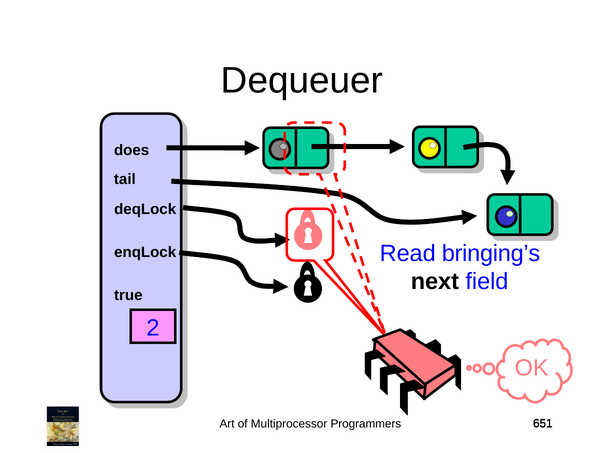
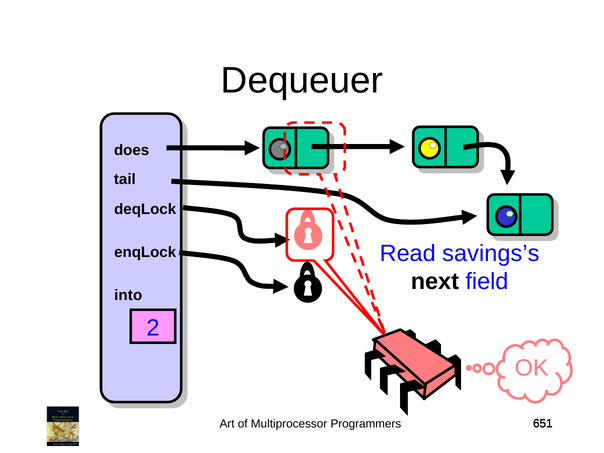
bringing’s: bringing’s -> savings’s
true: true -> into
